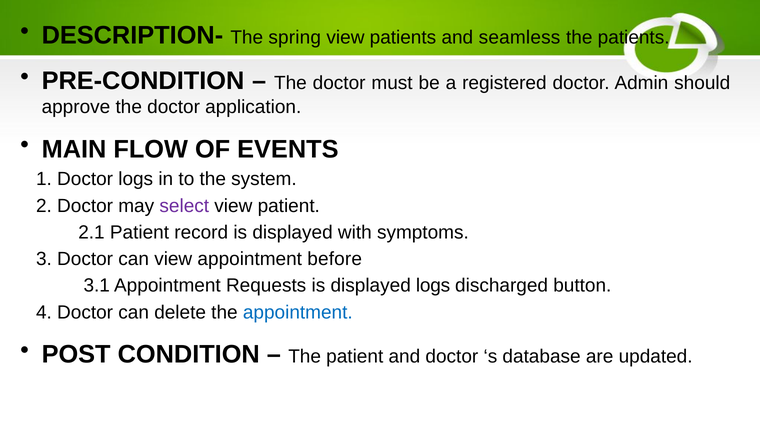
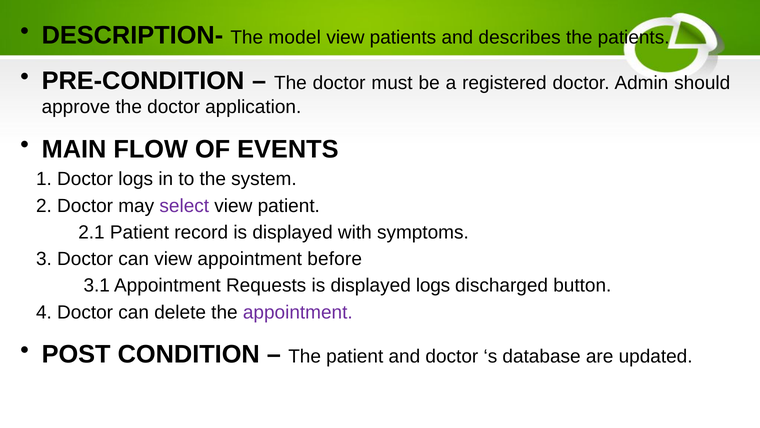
spring: spring -> model
seamless: seamless -> describes
appointment at (298, 312) colour: blue -> purple
